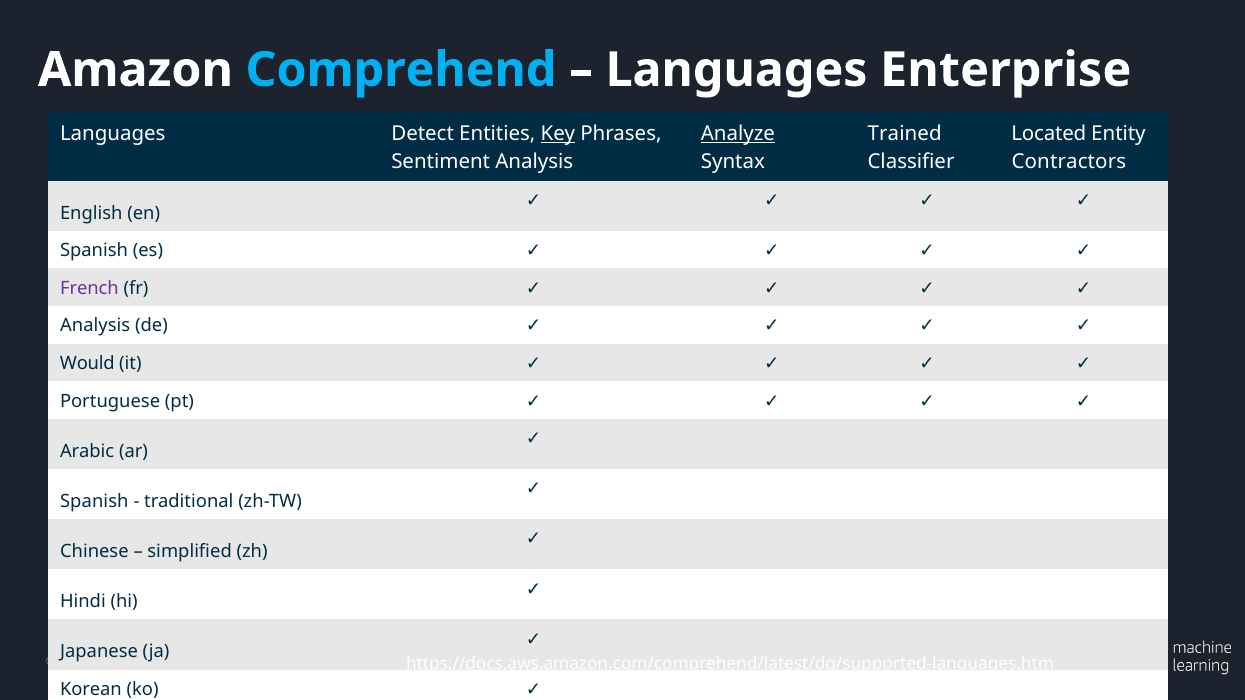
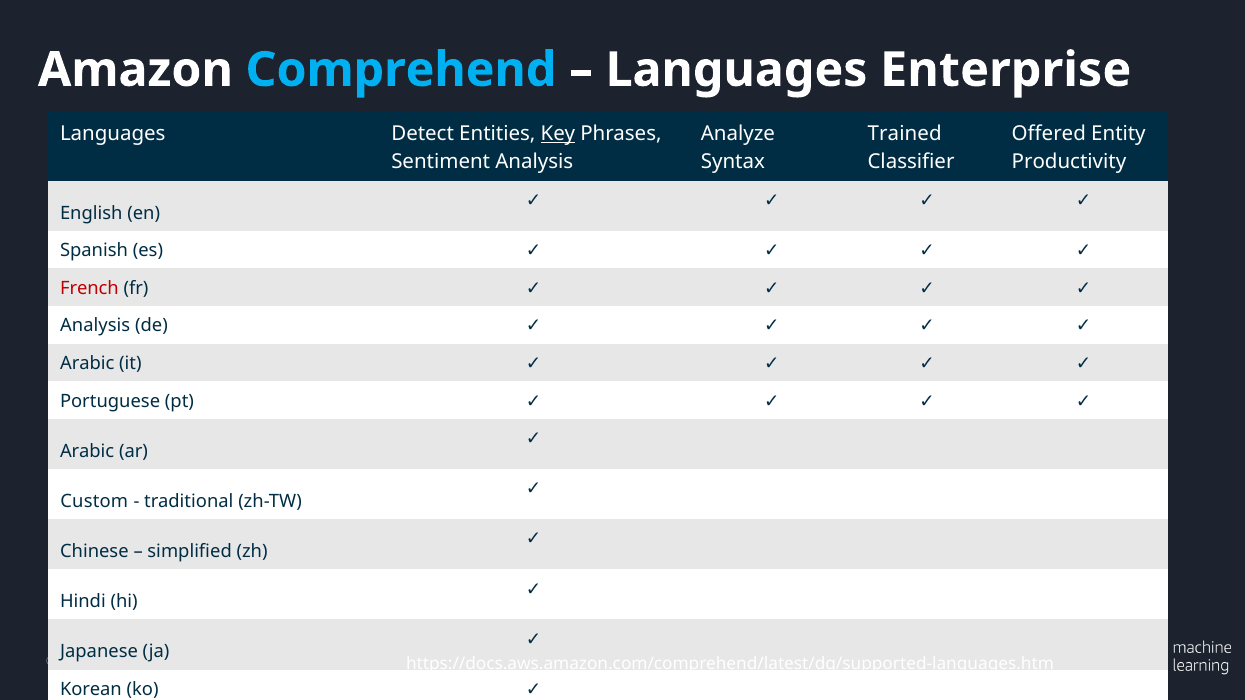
Analyze underline: present -> none
Located: Located -> Offered
Contractors: Contractors -> Productivity
French colour: purple -> red
Would at (87, 364): Would -> Arabic
Spanish at (94, 502): Spanish -> Custom
